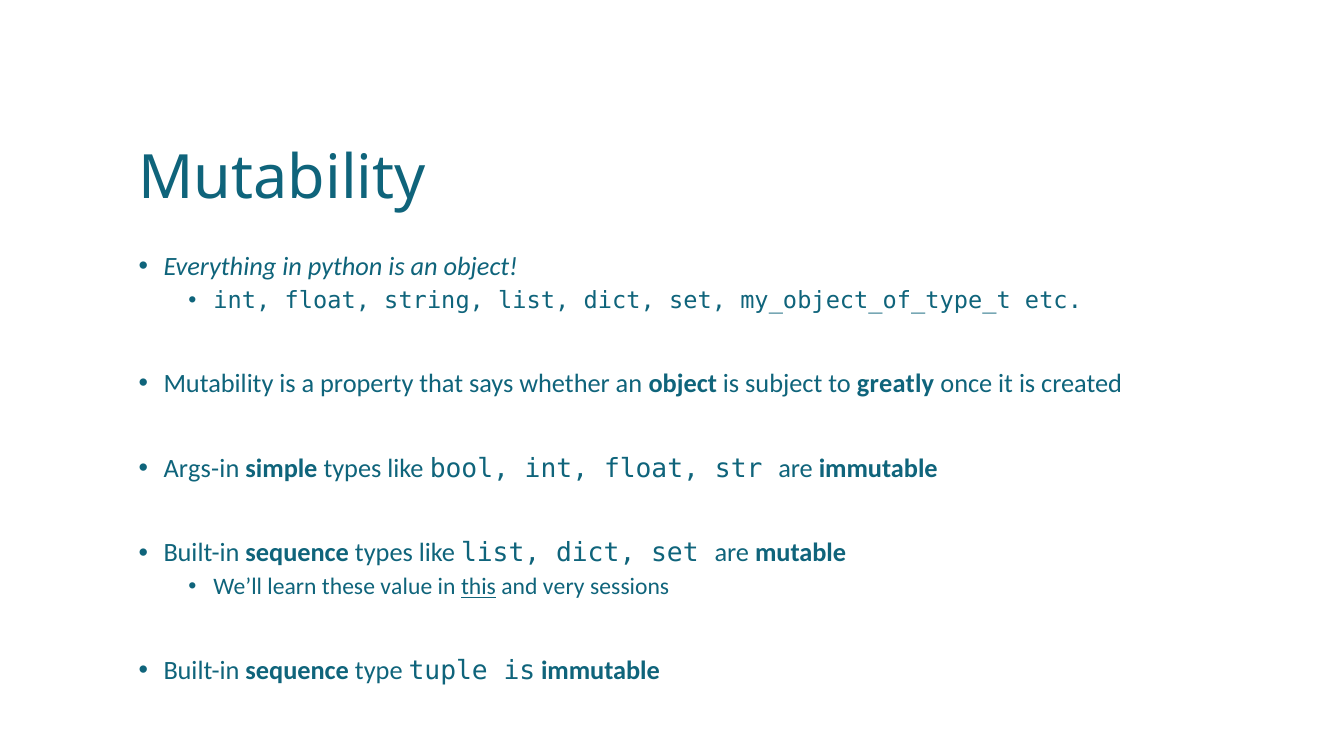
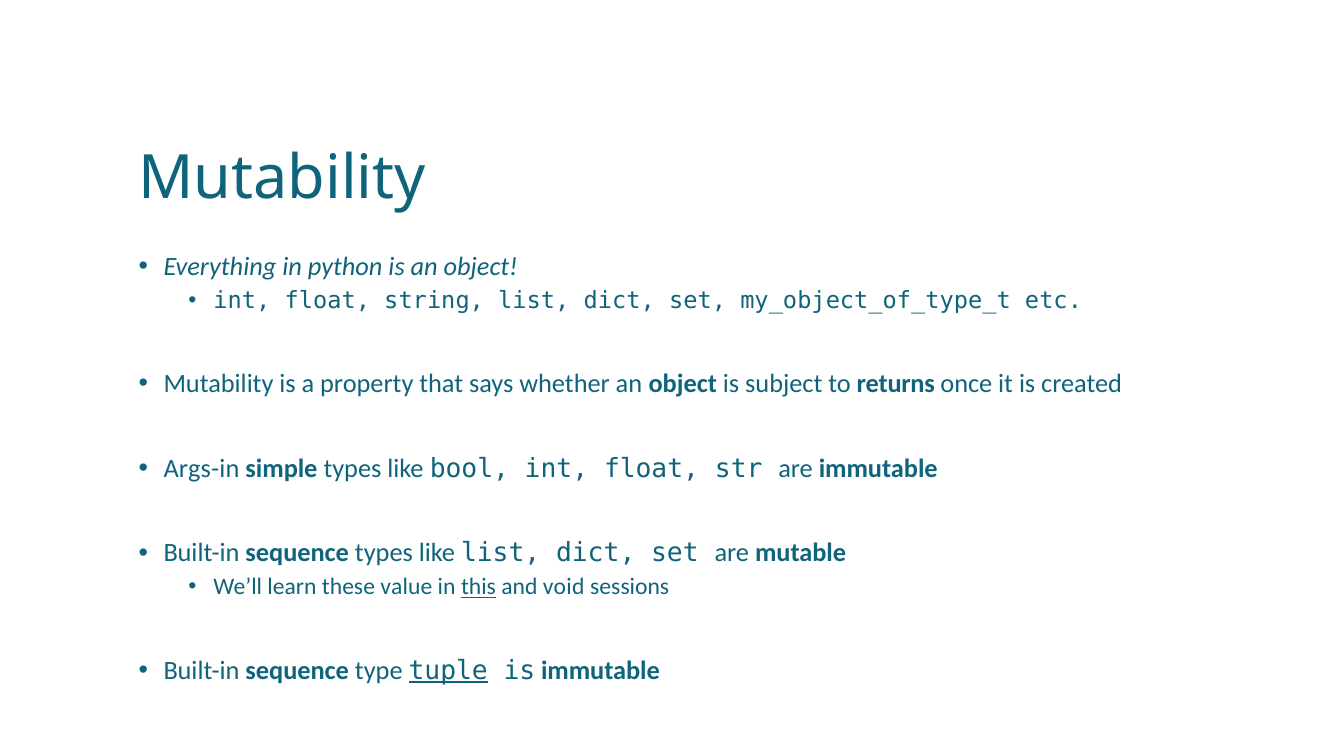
greatly: greatly -> returns
very: very -> void
tuple underline: none -> present
